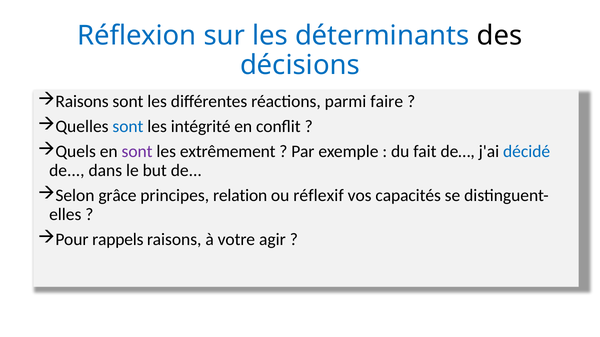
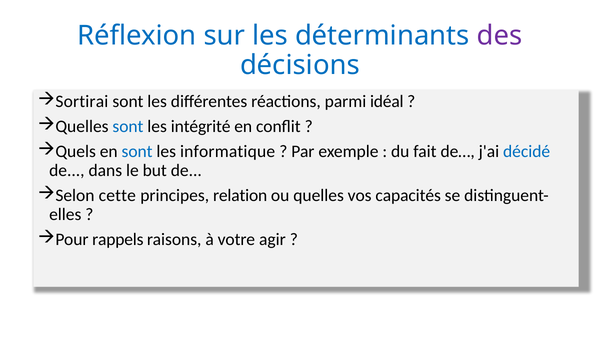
des colour: black -> purple
Raisons at (82, 102): Raisons -> Sortirai
faire: faire -> idéal
sont at (137, 152) colour: purple -> blue
extrêmement: extrêmement -> informatique
grâce: grâce -> cette
ou réflexif: réflexif -> quelles
